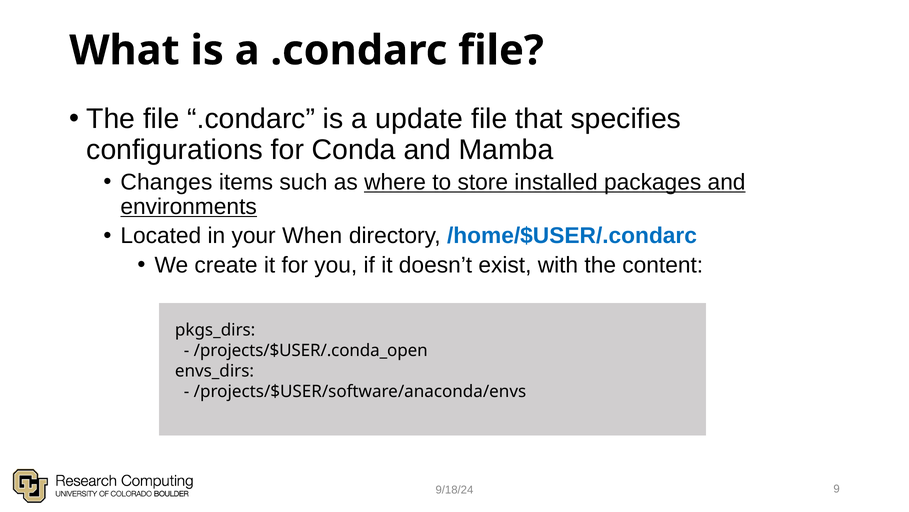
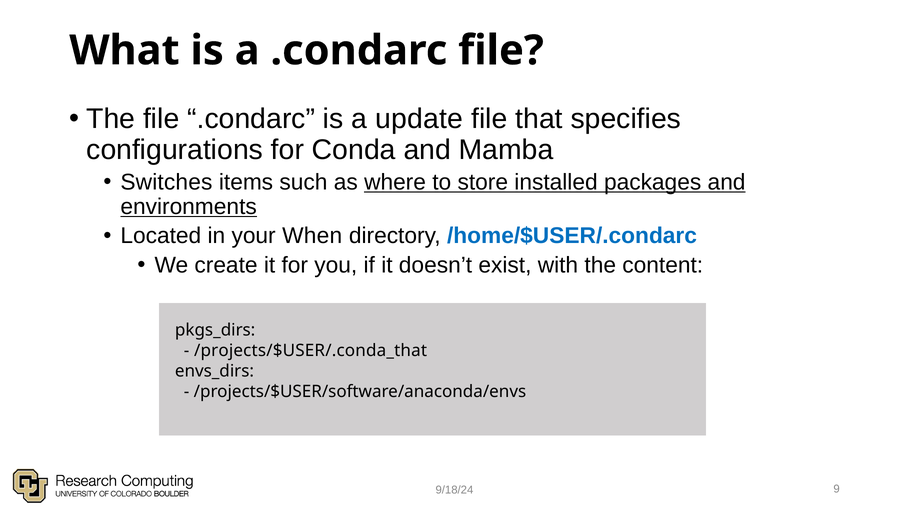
Changes: Changes -> Switches
/projects/$USER/.conda_open: /projects/$USER/.conda_open -> /projects/$USER/.conda_that
